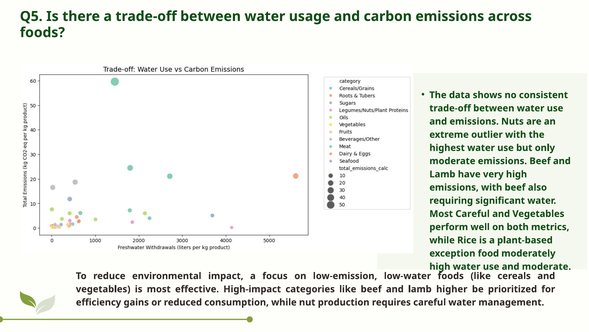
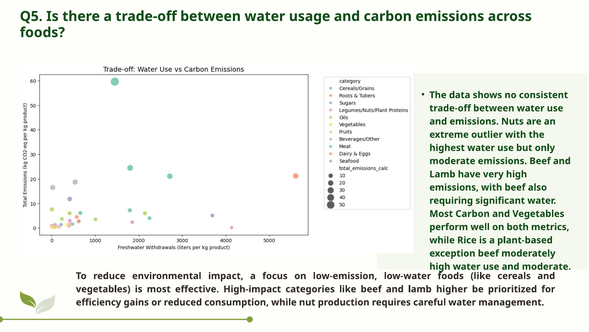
Most Careful: Careful -> Carbon
exception food: food -> beef
